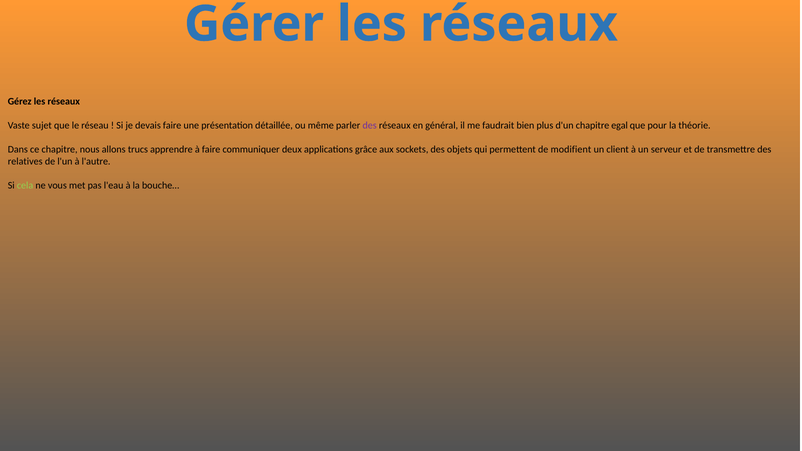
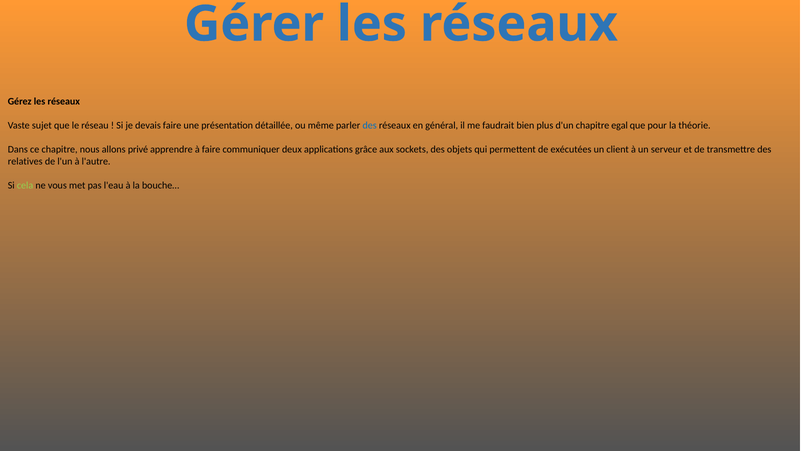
des at (370, 125) colour: purple -> blue
trucs: trucs -> privé
modifient: modifient -> exécutées
